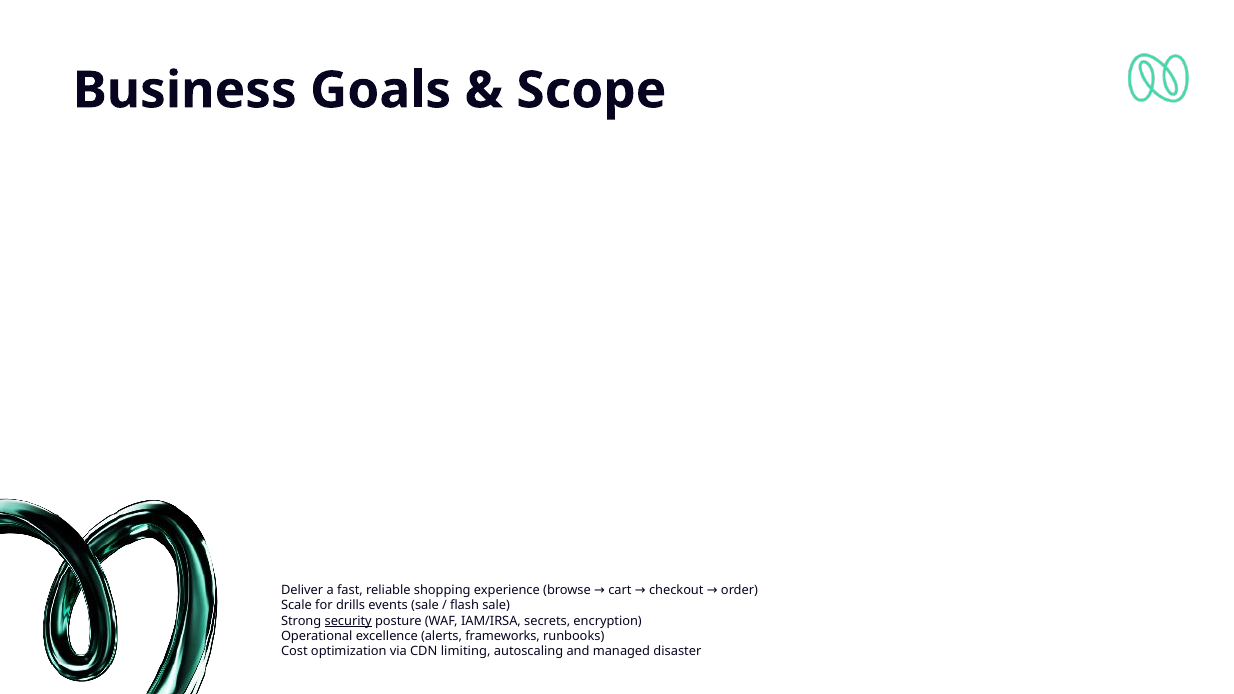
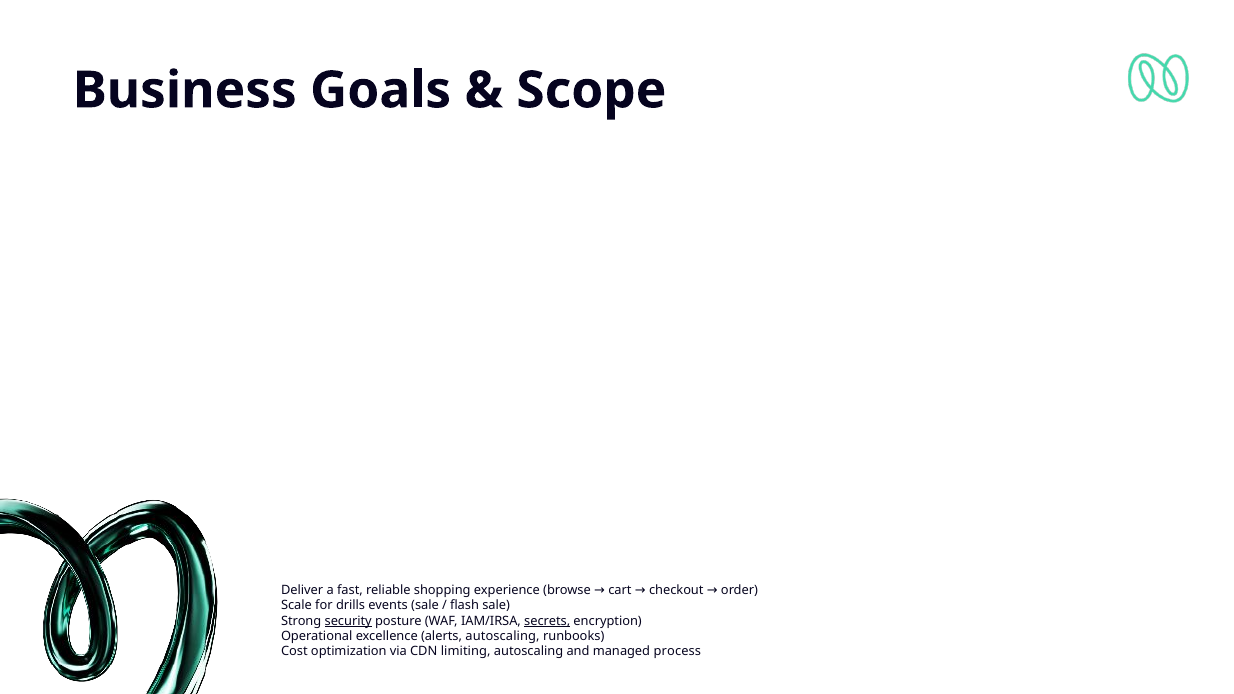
secrets underline: none -> present
alerts frameworks: frameworks -> autoscaling
disaster: disaster -> process
